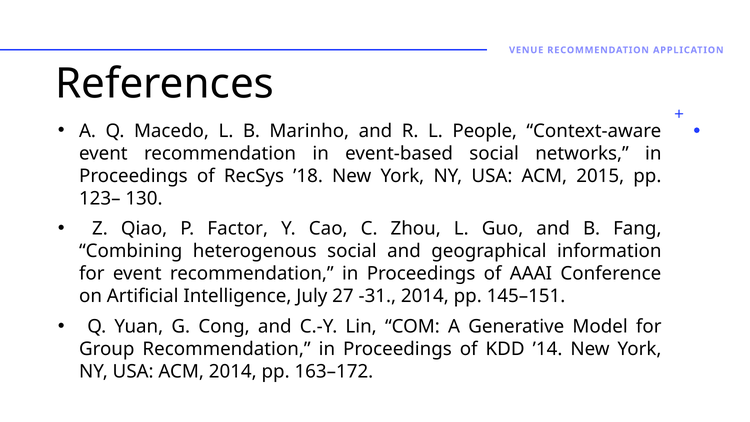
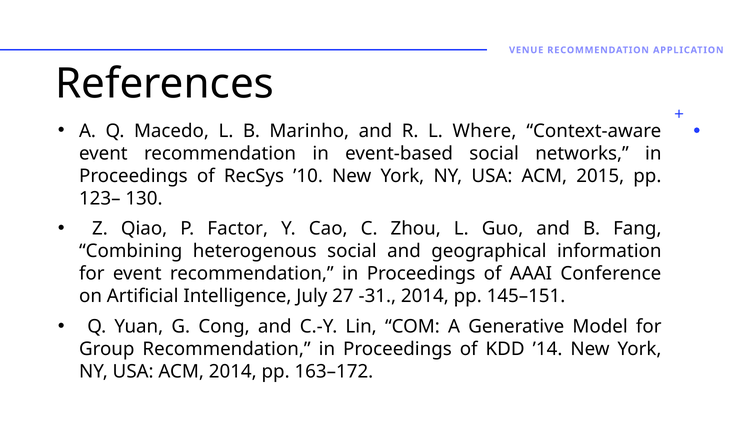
People: People -> Where
’18: ’18 -> ’10
